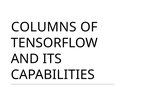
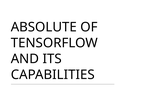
COLUMNS: COLUMNS -> ABSOLUTE
